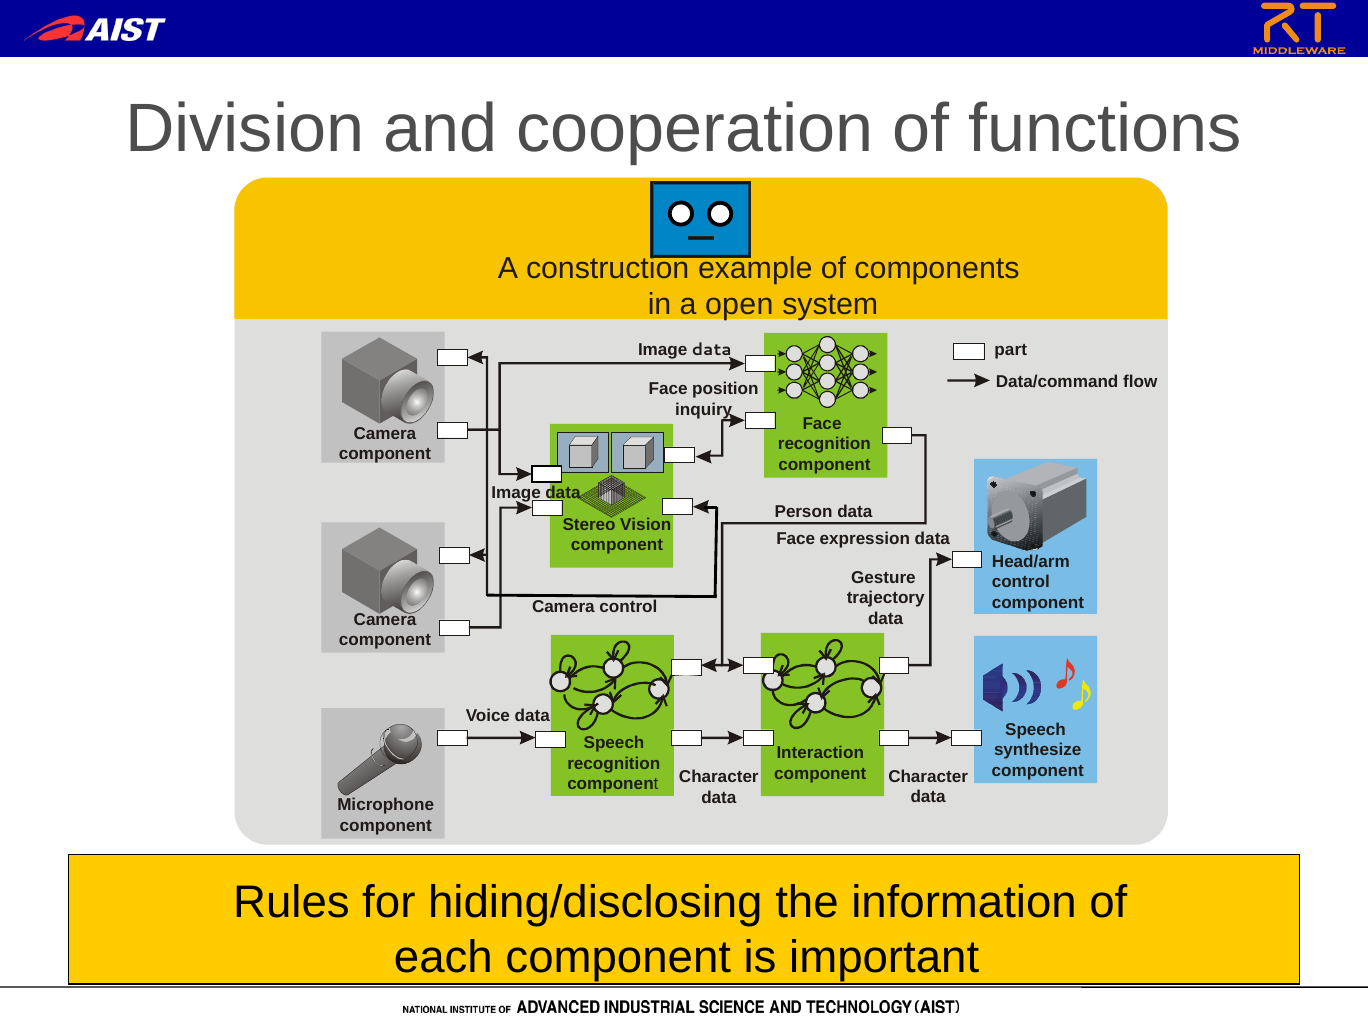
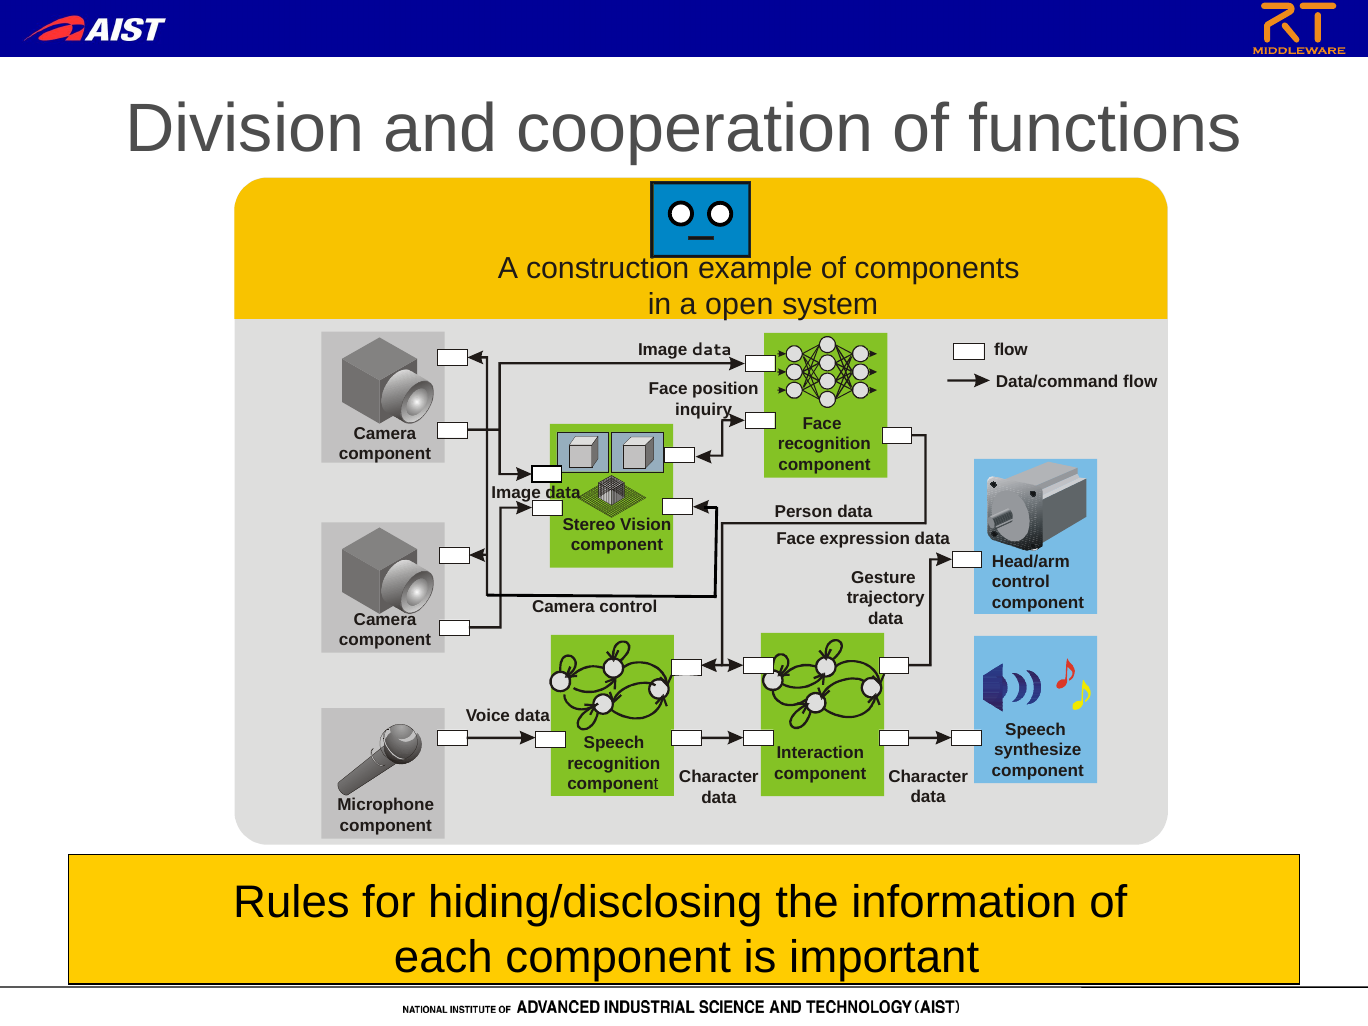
data part: part -> flow
